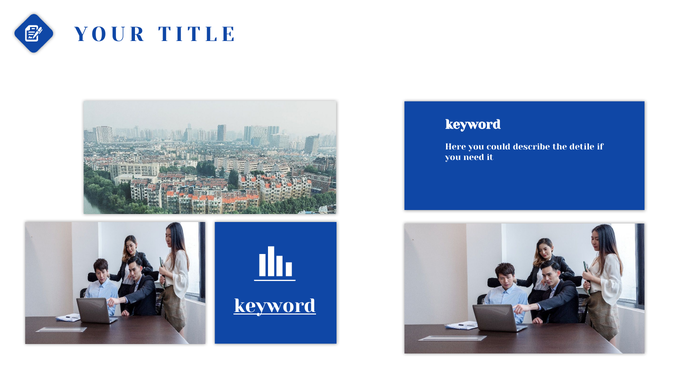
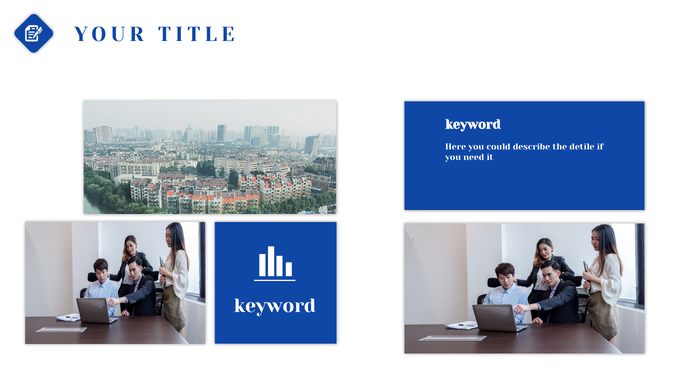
keyword at (275, 306) underline: present -> none
